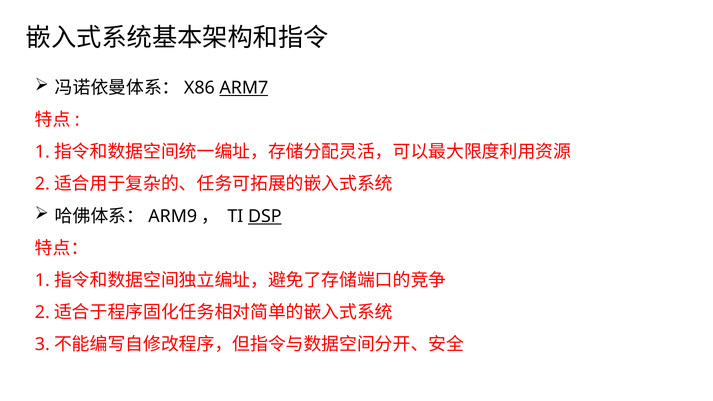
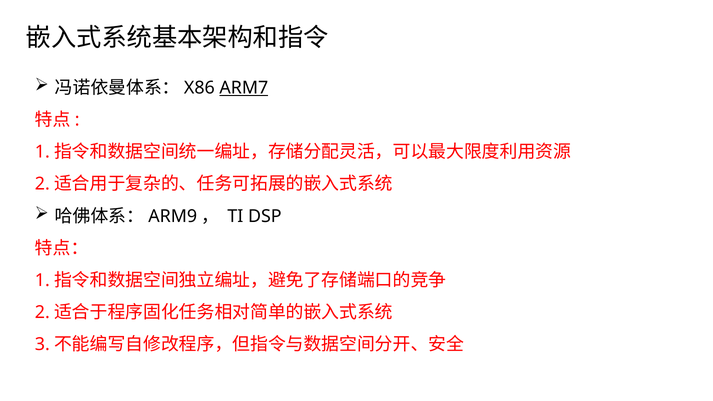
DSP underline: present -> none
